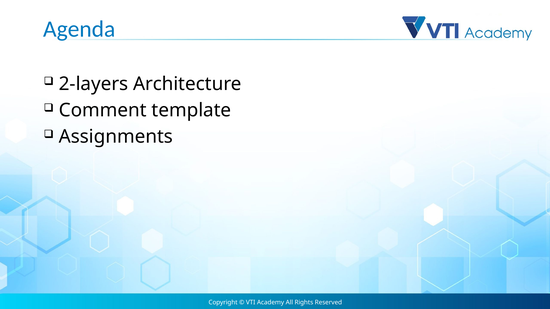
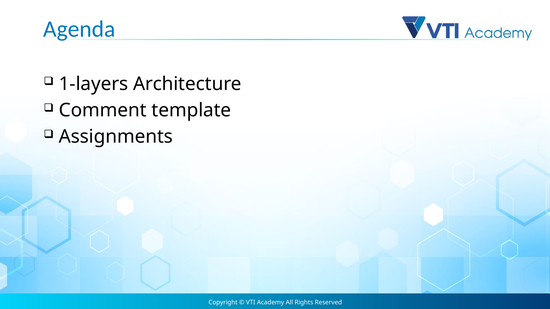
2-layers: 2-layers -> 1-layers
